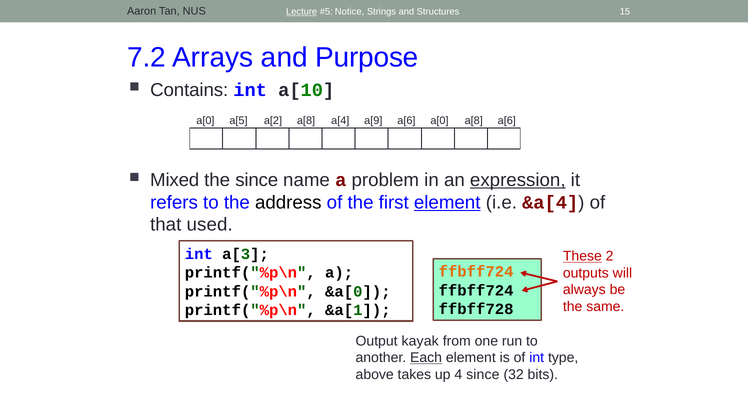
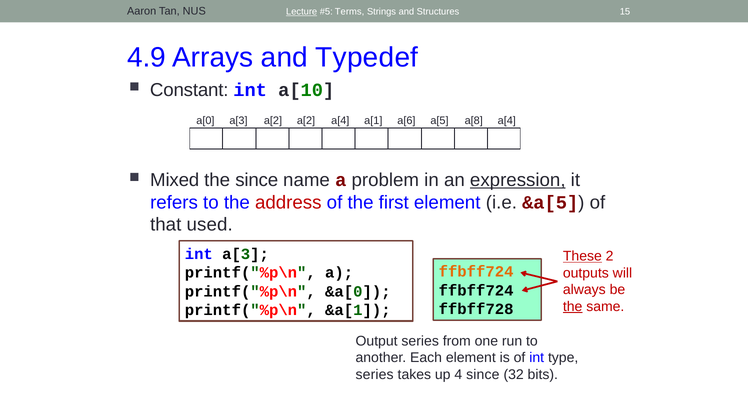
Notice: Notice -> Terms
7.2: 7.2 -> 4.9
Purpose: Purpose -> Typedef
Contains: Contains -> Constant
a[0 a[5: a[5 -> a[3
a[2 a[8: a[8 -> a[2
a[9: a[9 -> a[1
a[6 a[0: a[0 -> a[5
a[8 a[6: a[6 -> a[4
address colour: black -> red
element at (447, 203) underline: present -> none
&a[4: &a[4 -> &a[5
the at (573, 307) underline: none -> present
Output kayak: kayak -> series
Each underline: present -> none
above at (375, 375): above -> series
